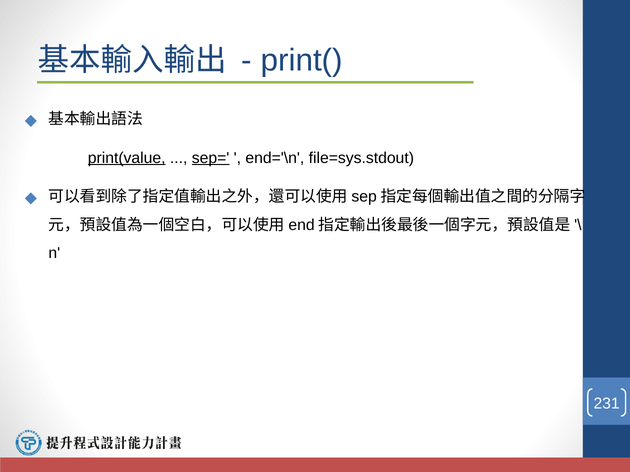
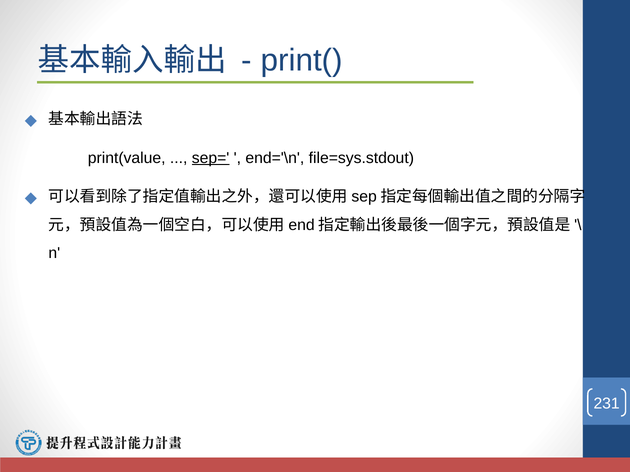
print(value underline: present -> none
